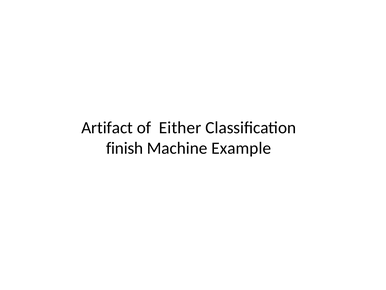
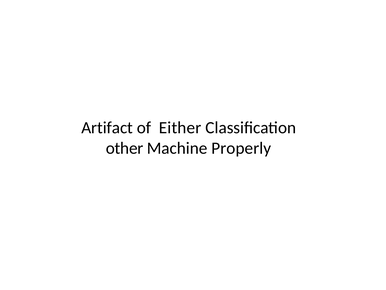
finish: finish -> other
Example: Example -> Properly
